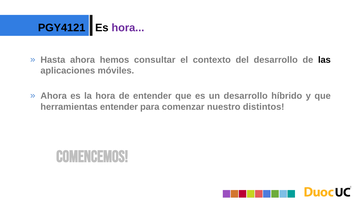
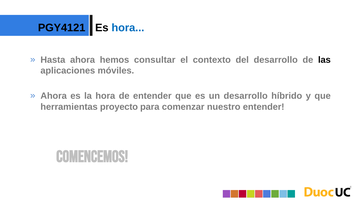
hora at (128, 28) colour: purple -> blue
herramientas entender: entender -> proyecto
nuestro distintos: distintos -> entender
